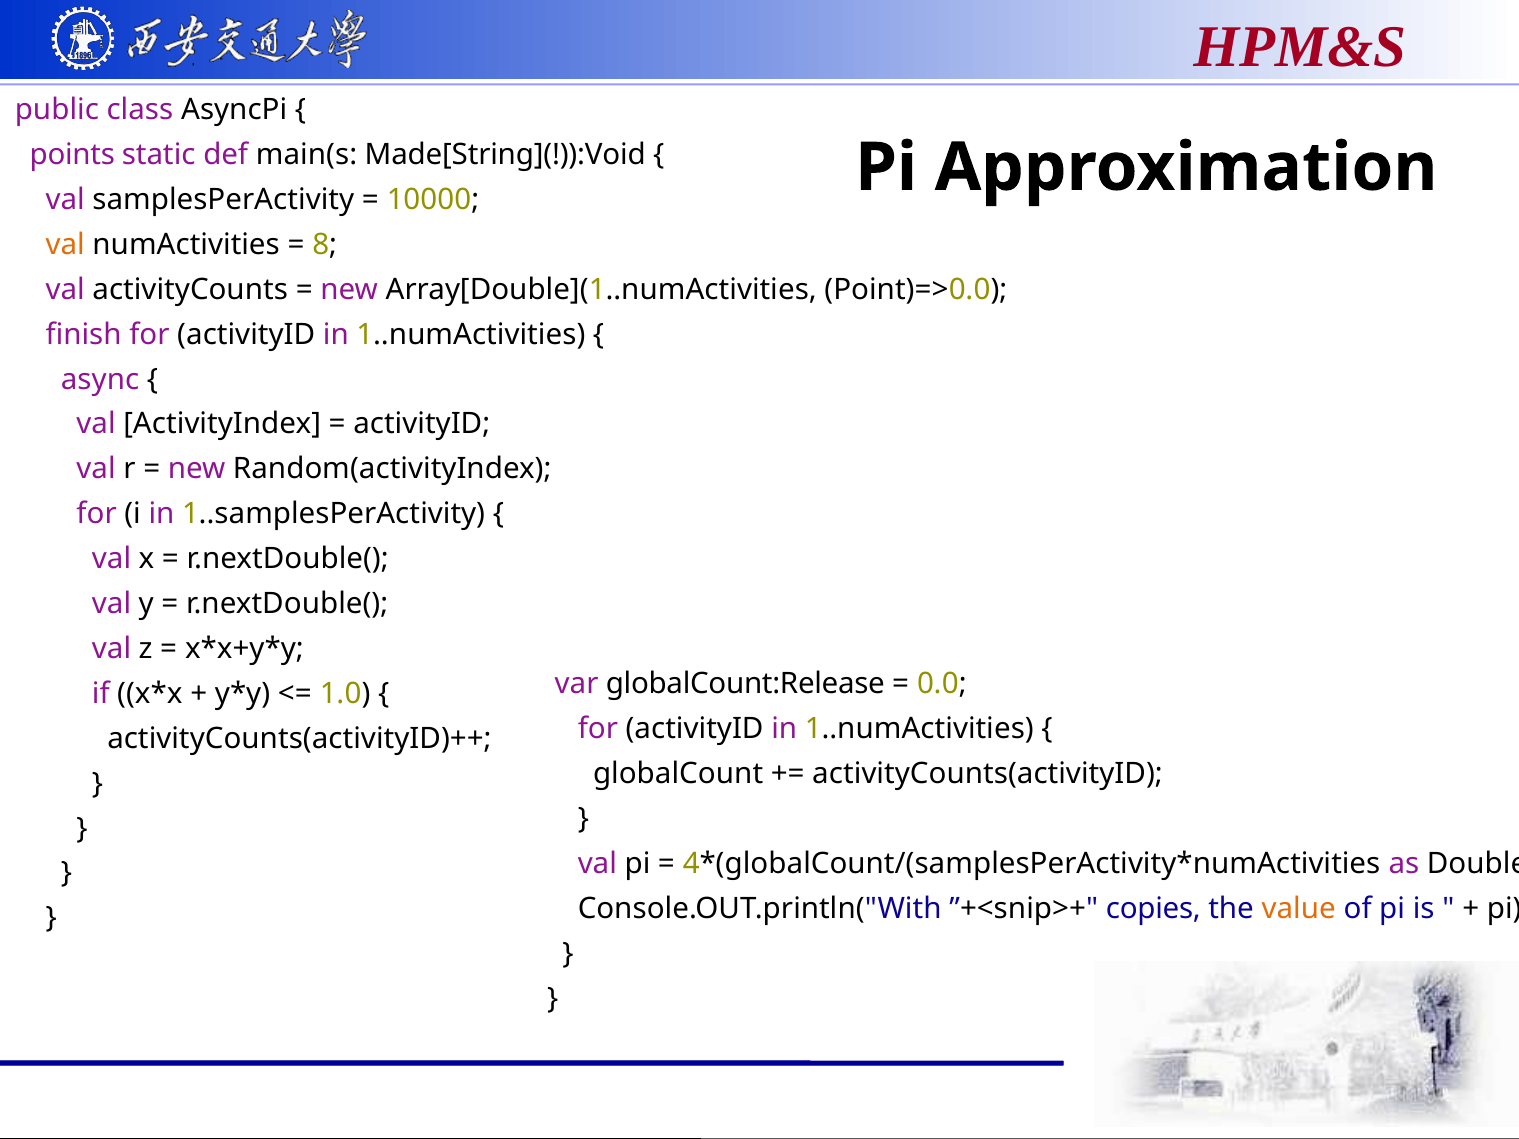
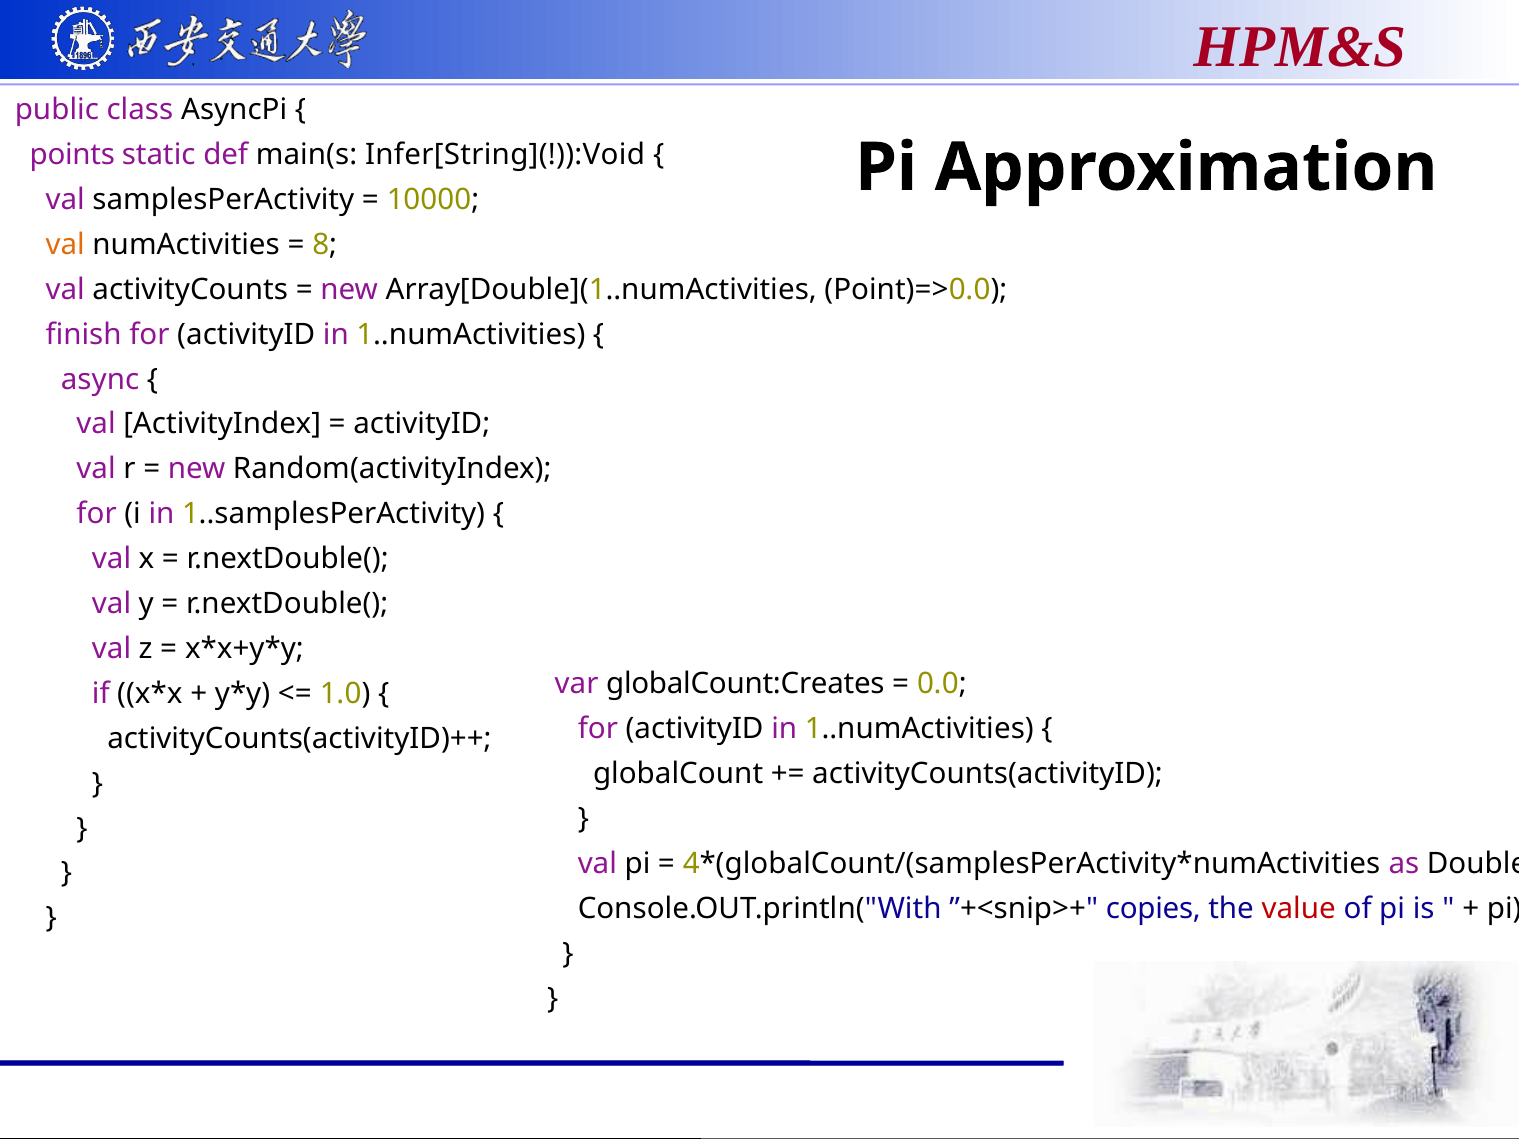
Made[String](!)):Void: Made[String](!)):Void -> Infer[String](!)):Void
globalCount:Release: globalCount:Release -> globalCount:Creates
value colour: orange -> red
